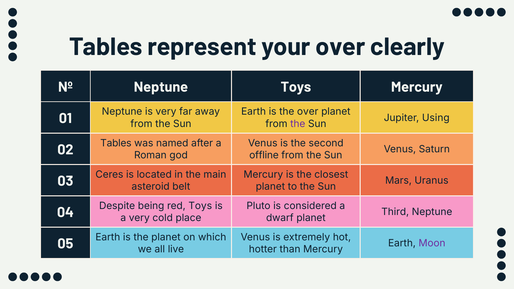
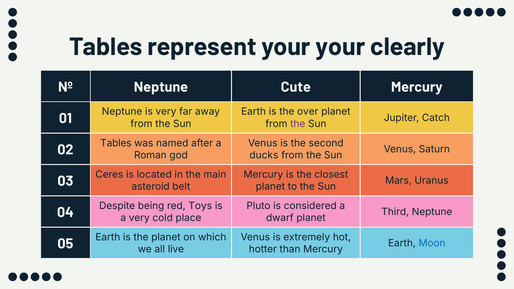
your over: over -> your
Neptune Toys: Toys -> Cute
Using: Using -> Catch
offline: offline -> ducks
Moon colour: purple -> blue
